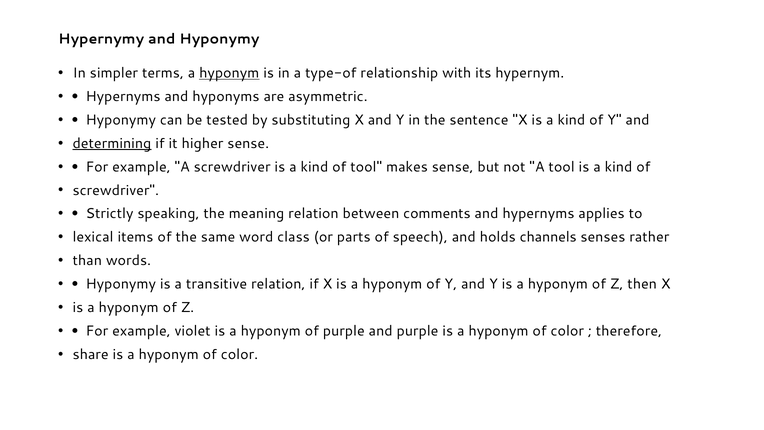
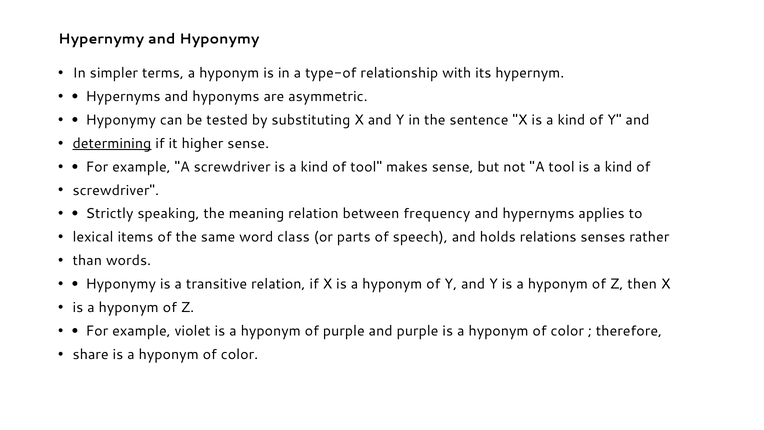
hyponym at (229, 73) underline: present -> none
comments: comments -> frequency
channels: channels -> relations
